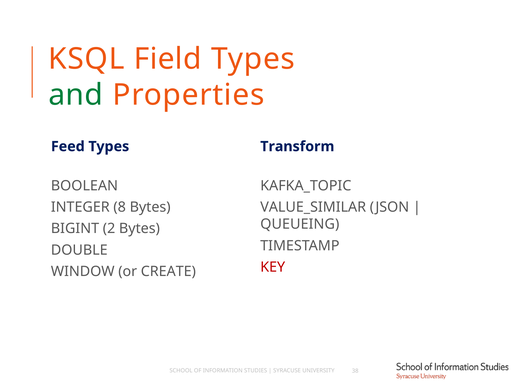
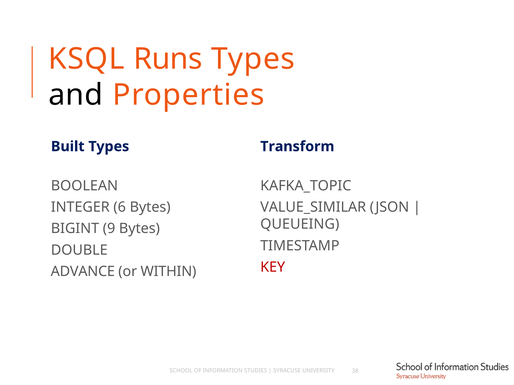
Field: Field -> Runs
and colour: green -> black
Feed: Feed -> Built
8: 8 -> 6
2: 2 -> 9
WINDOW: WINDOW -> ADVANCE
CREATE: CREATE -> WITHIN
